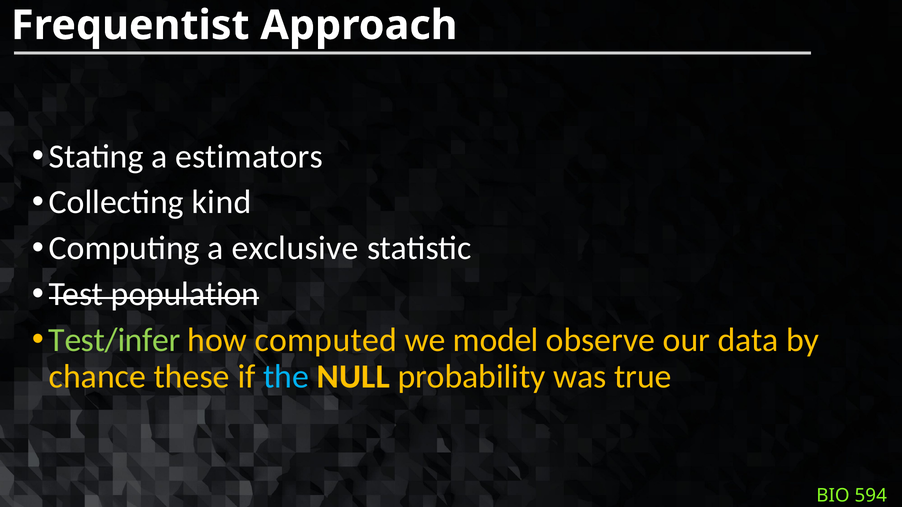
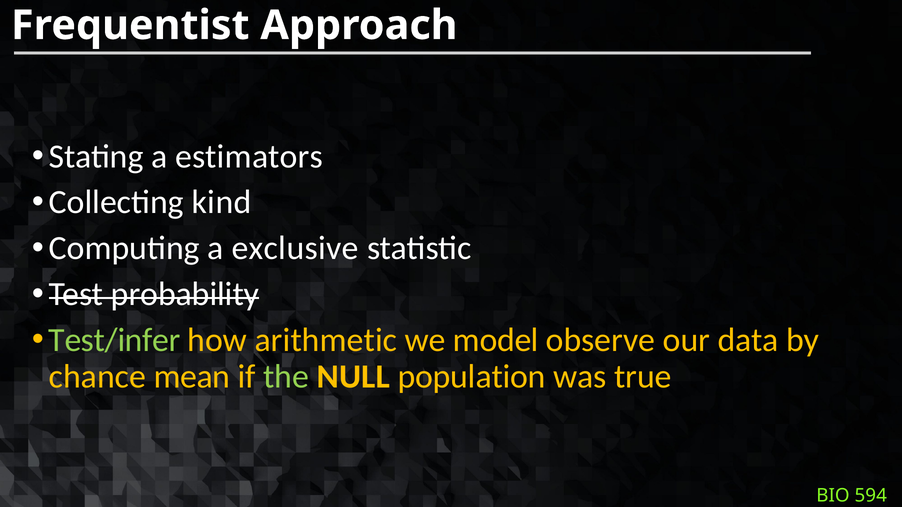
population: population -> probability
computed: computed -> arithmetic
these: these -> mean
the colour: light blue -> light green
probability: probability -> population
